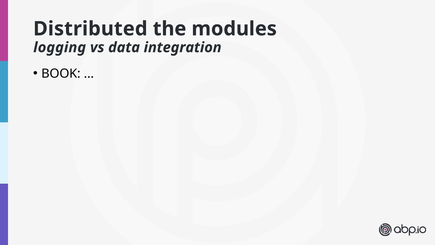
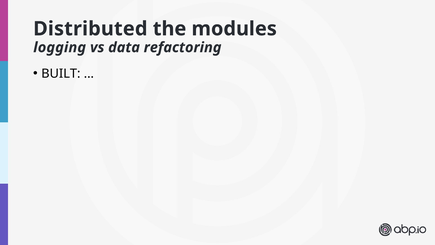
integration: integration -> refactoring
BOOK: BOOK -> BUILT
